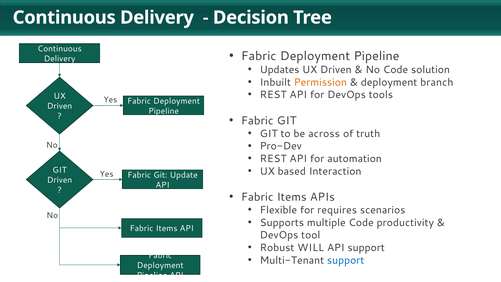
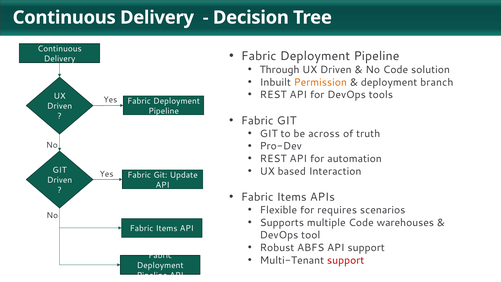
Updates: Updates -> Through
productivity: productivity -> warehouses
WILL: WILL -> ABFS
support at (346, 260) colour: blue -> red
